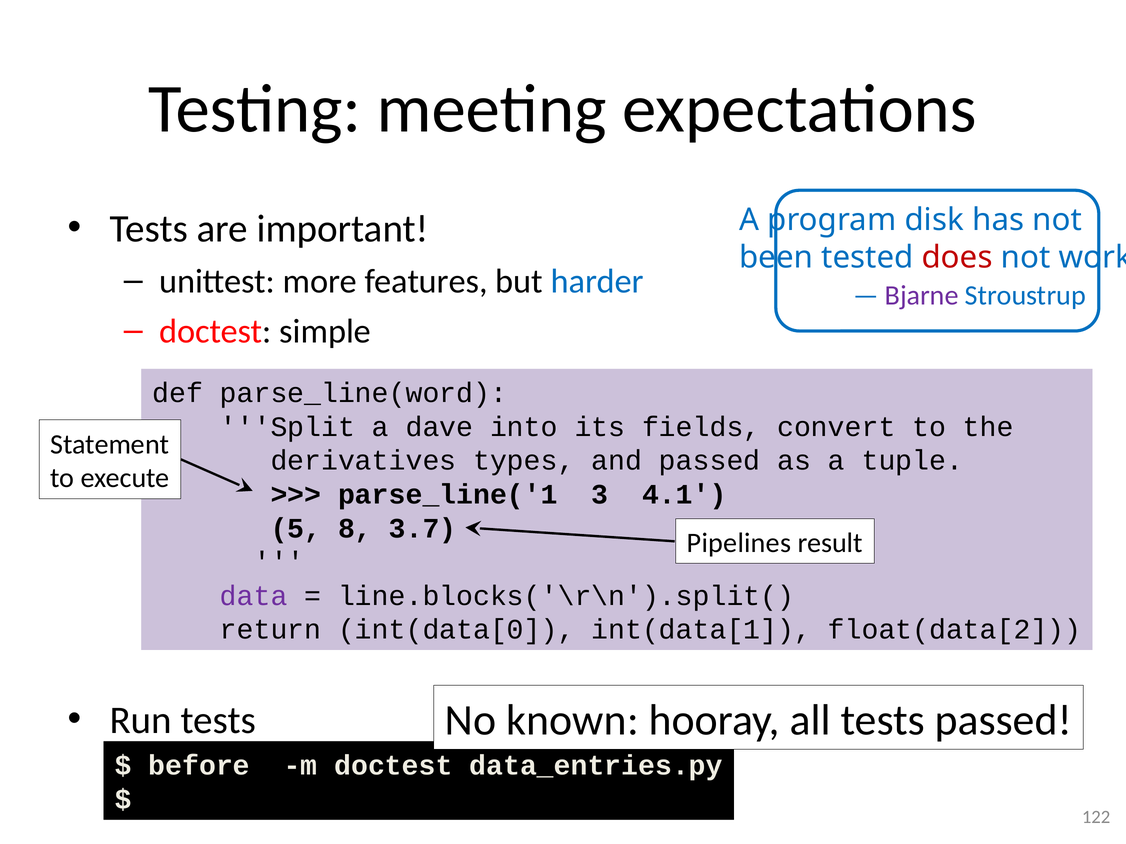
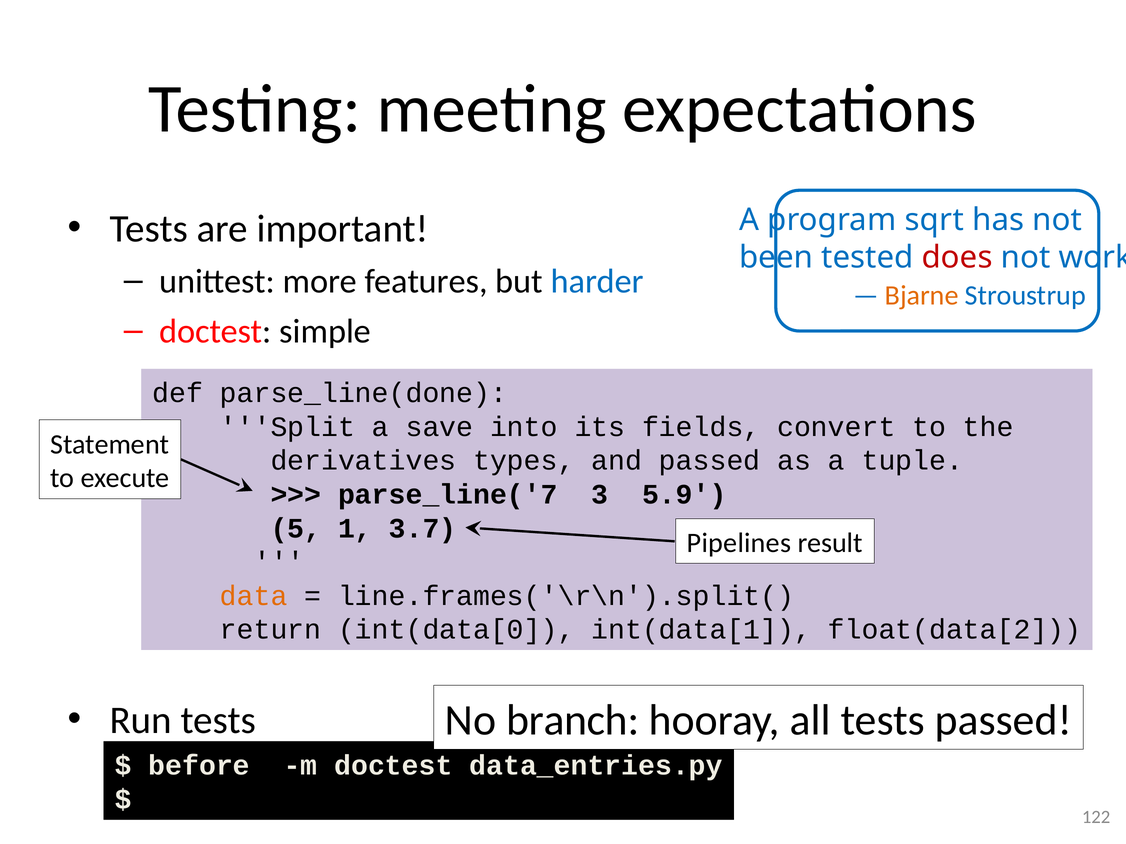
disk: disk -> sqrt
Bjarne colour: purple -> orange
parse_line(word: parse_line(word -> parse_line(done
dave: dave -> save
parse_line('1: parse_line('1 -> parse_line('7
4.1: 4.1 -> 5.9
8: 8 -> 1
data colour: purple -> orange
line.blocks('\r\n').split(: line.blocks('\r\n').split( -> line.frames('\r\n').split(
known: known -> branch
